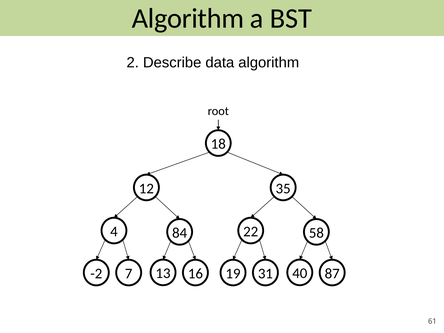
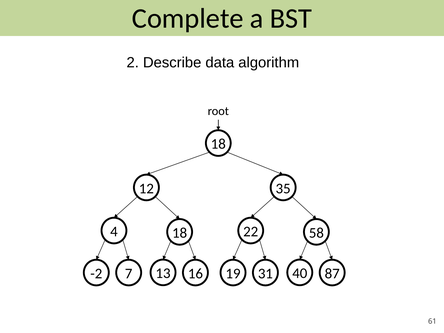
Algorithm at (188, 19): Algorithm -> Complete
4 84: 84 -> 18
